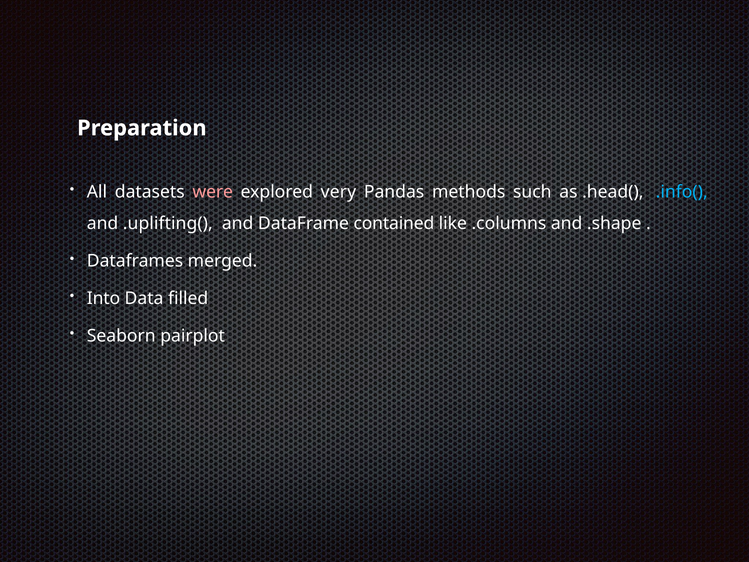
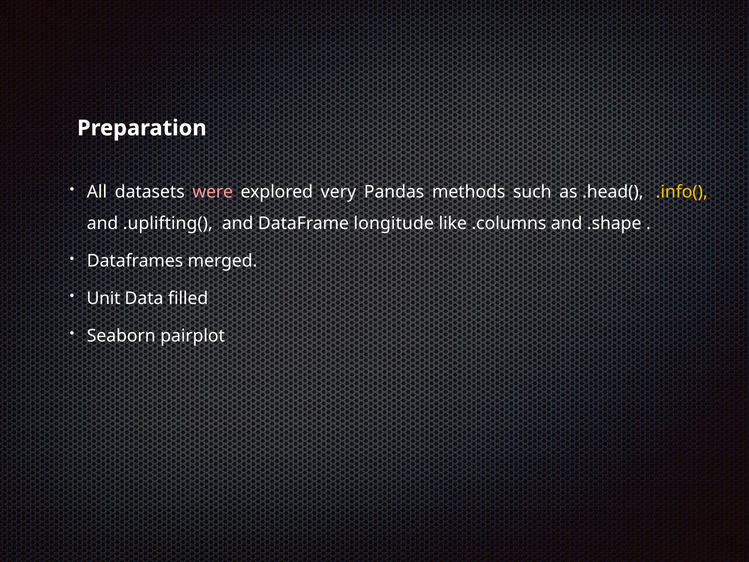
.info( colour: light blue -> yellow
contained: contained -> longitude
Into: Into -> Unit
